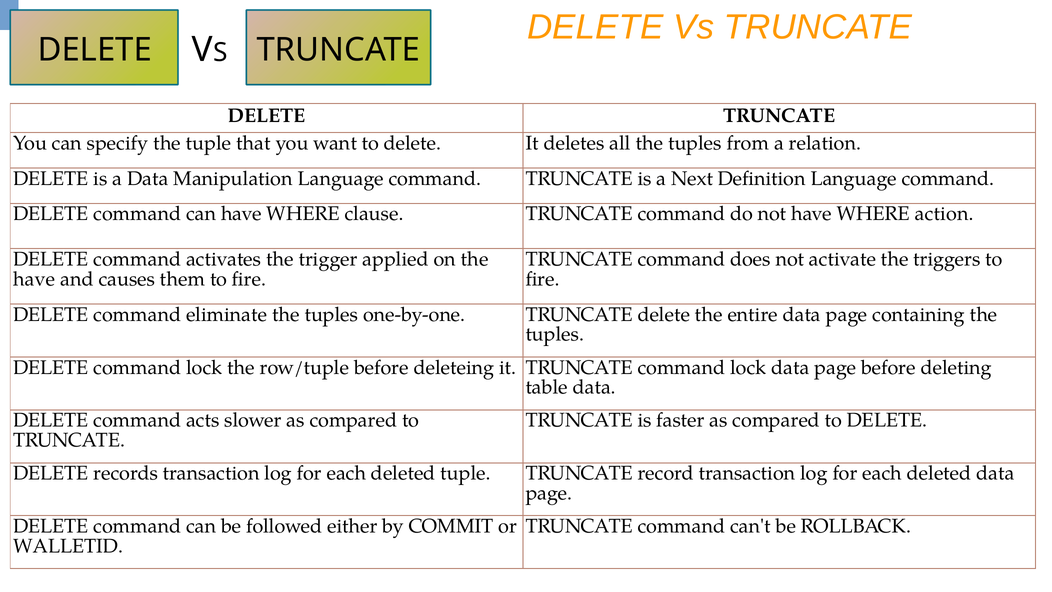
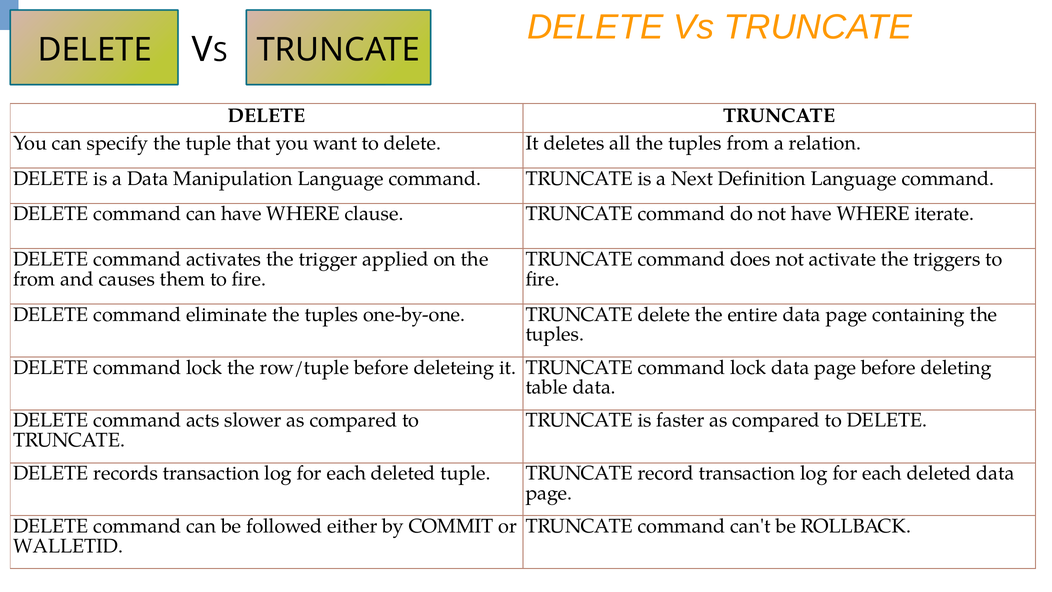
action: action -> iterate
have at (34, 279): have -> from
